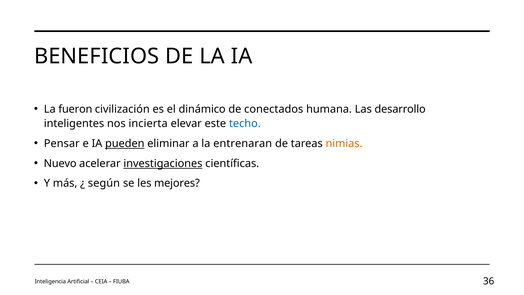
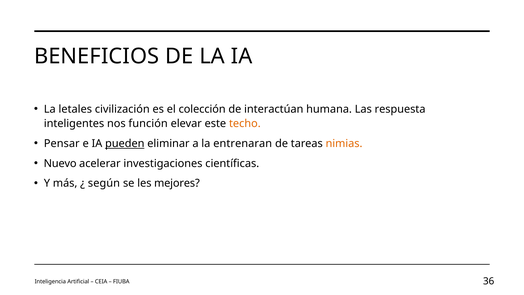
fueron: fueron -> letales
dinámico: dinámico -> colección
conectados: conectados -> interactúan
desarrollo: desarrollo -> respuesta
incierta: incierta -> función
techo colour: blue -> orange
investigaciones underline: present -> none
